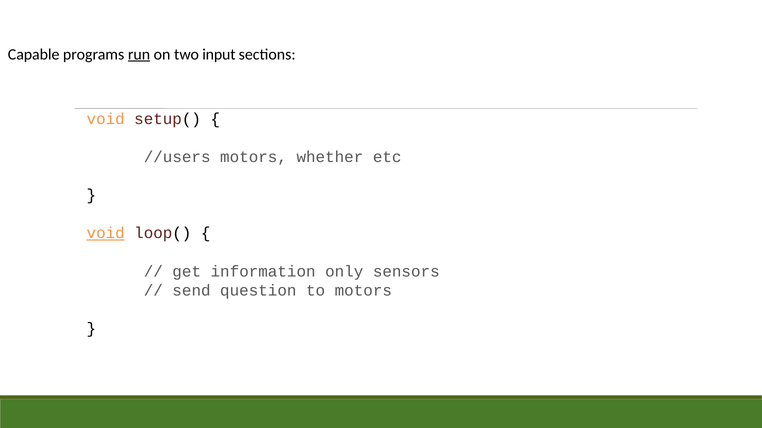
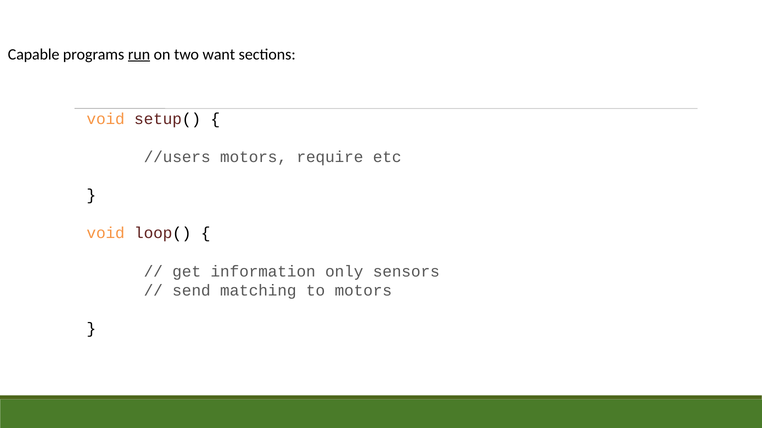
input: input -> want
whether: whether -> require
void at (106, 234) underline: present -> none
question: question -> matching
